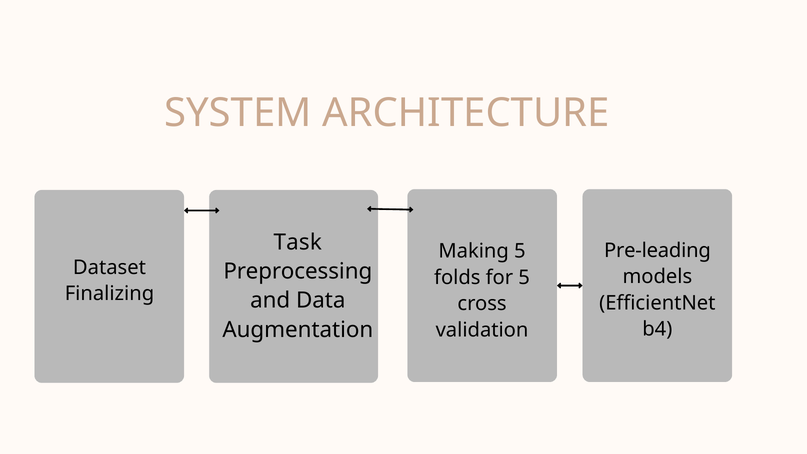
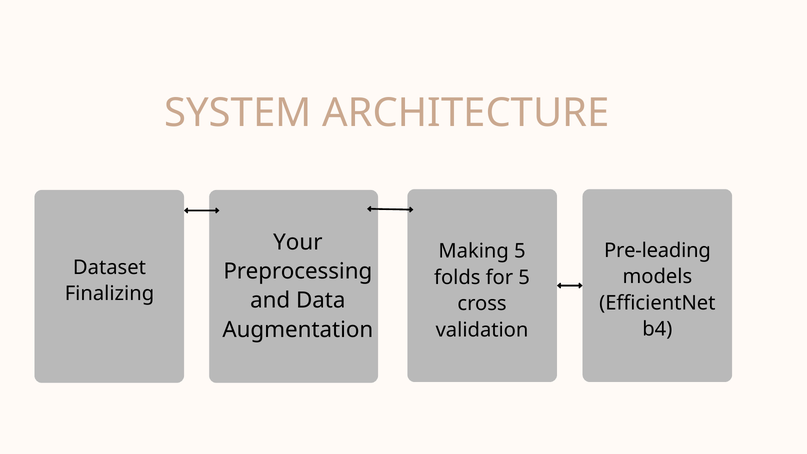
Task: Task -> Your
